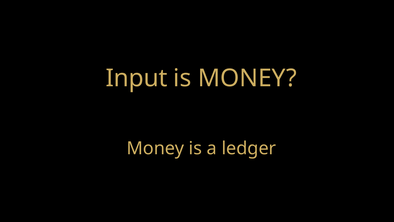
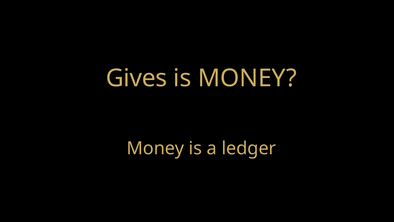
Input: Input -> Gives
